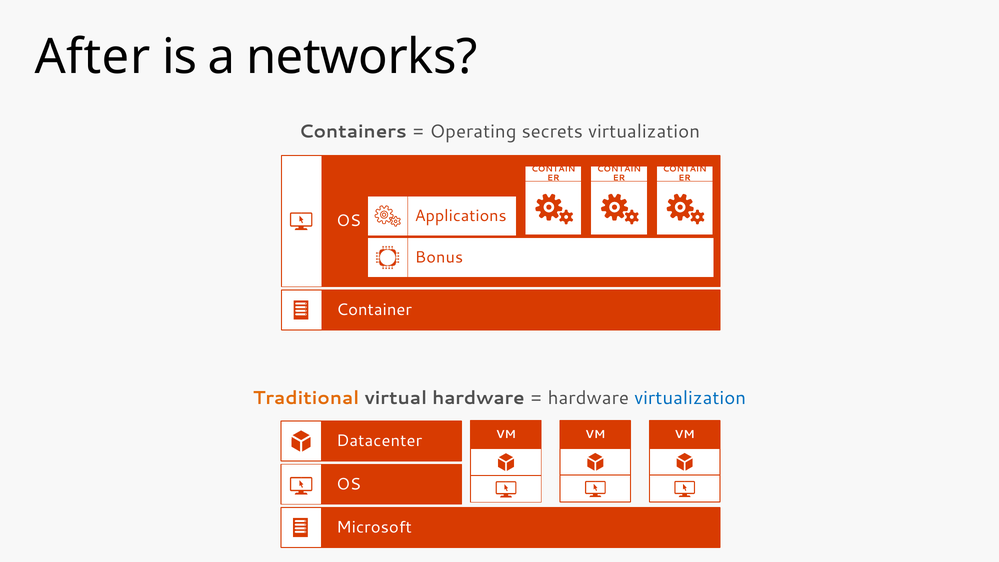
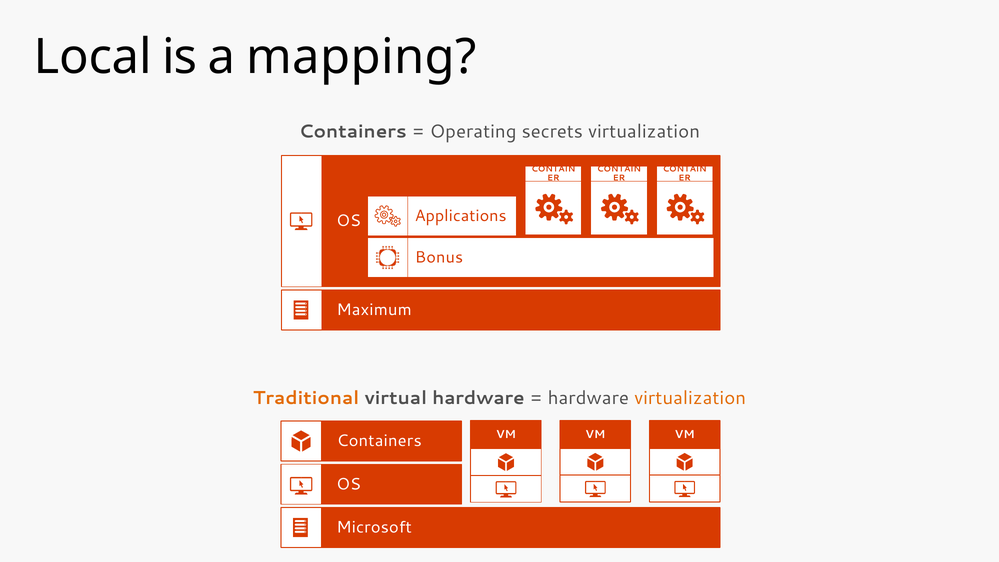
After: After -> Local
networks: networks -> mapping
Container: Container -> Maximum
virtualization at (690, 398) colour: blue -> orange
Datacenter at (379, 441): Datacenter -> Containers
